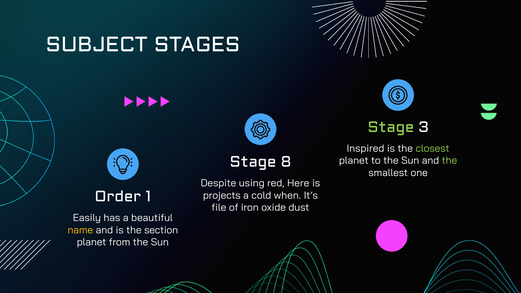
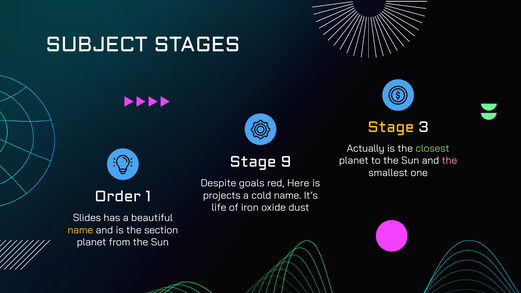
Stage at (391, 127) colour: light green -> yellow
Inspired: Inspired -> Actually
8: 8 -> 9
the at (449, 161) colour: light green -> pink
using: using -> goals
cold when: when -> name
file: file -> life
Easily: Easily -> Slides
